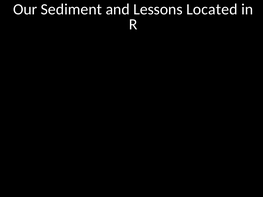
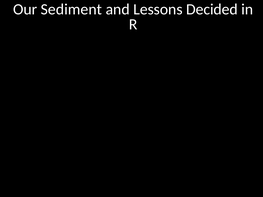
Located: Located -> Decided
